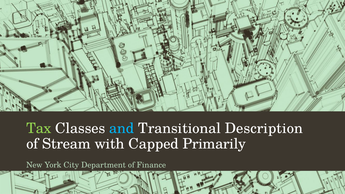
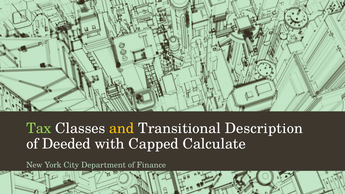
and colour: light blue -> yellow
Stream: Stream -> Deeded
Primarily: Primarily -> Calculate
